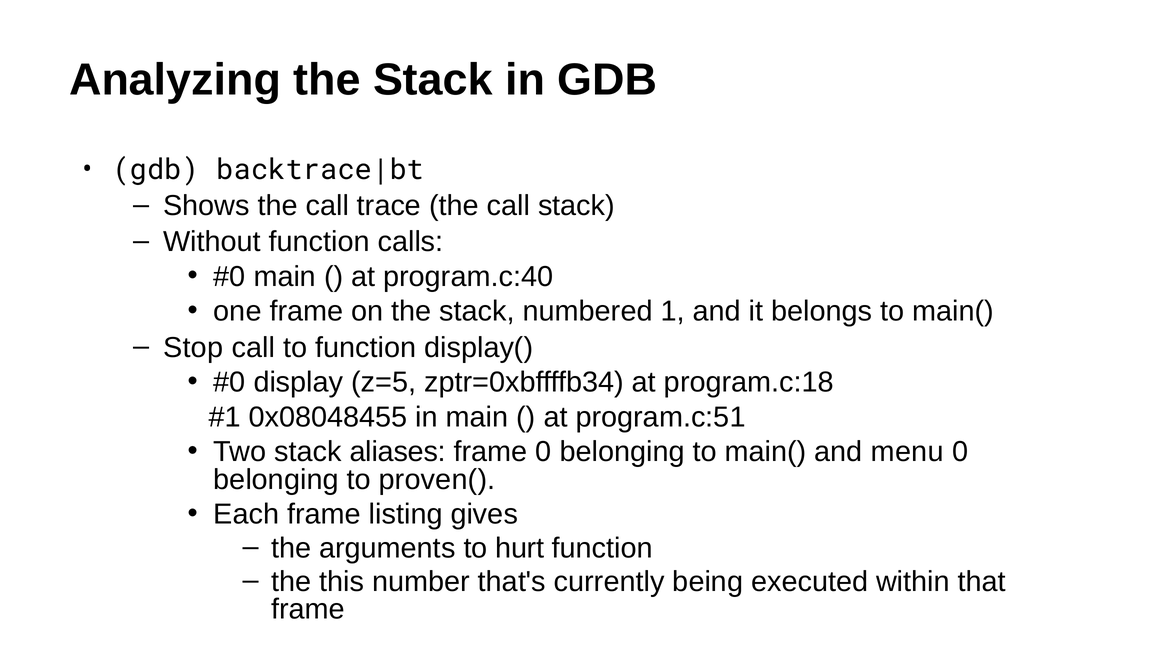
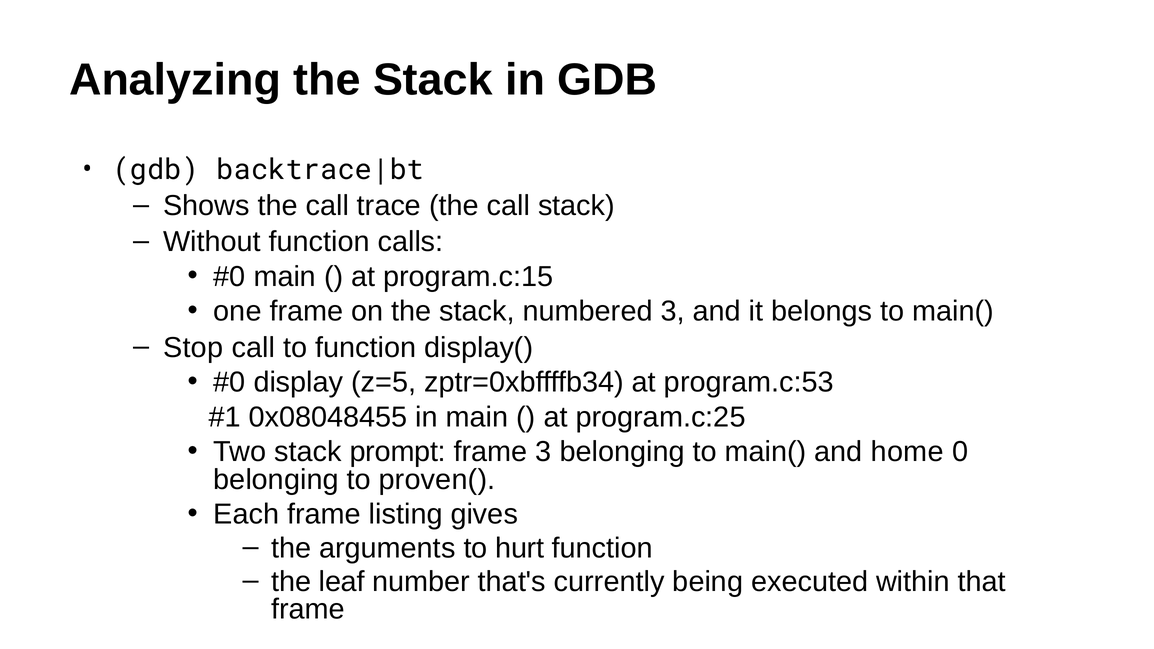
program.c:40: program.c:40 -> program.c:15
numbered 1: 1 -> 3
program.c:18: program.c:18 -> program.c:53
program.c:51: program.c:51 -> program.c:25
aliases: aliases -> prompt
frame 0: 0 -> 3
menu: menu -> home
this: this -> leaf
